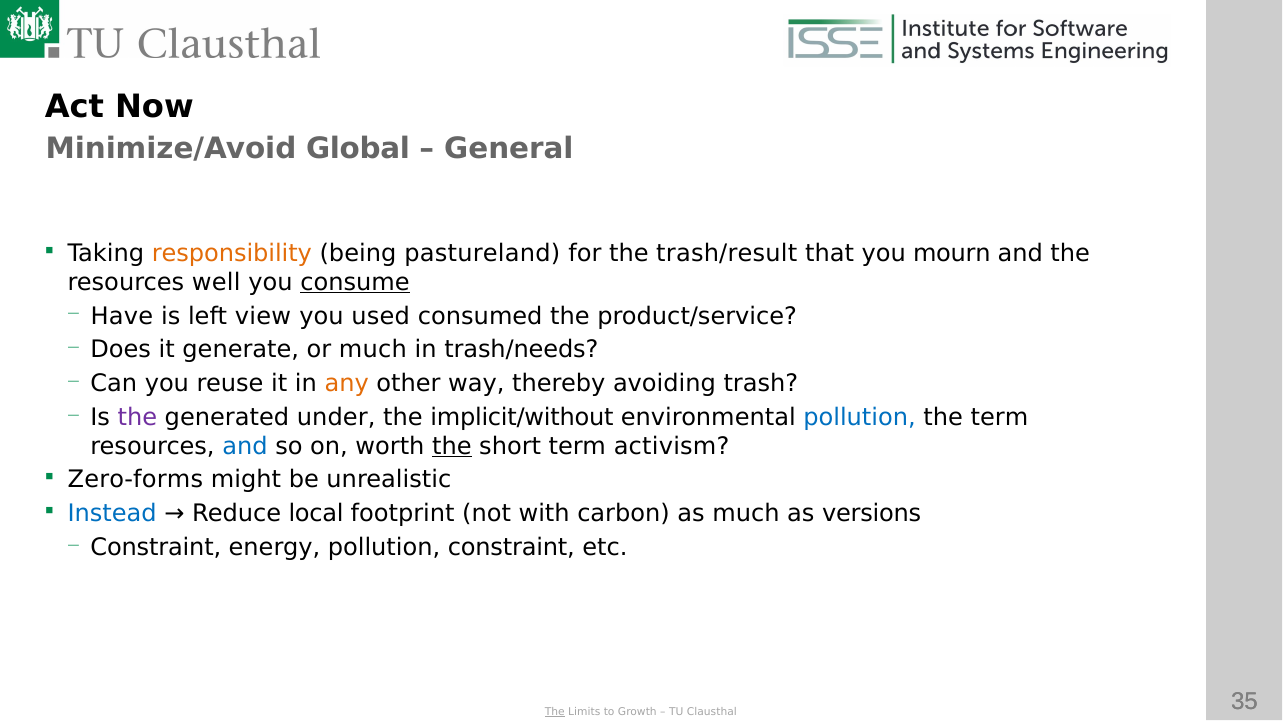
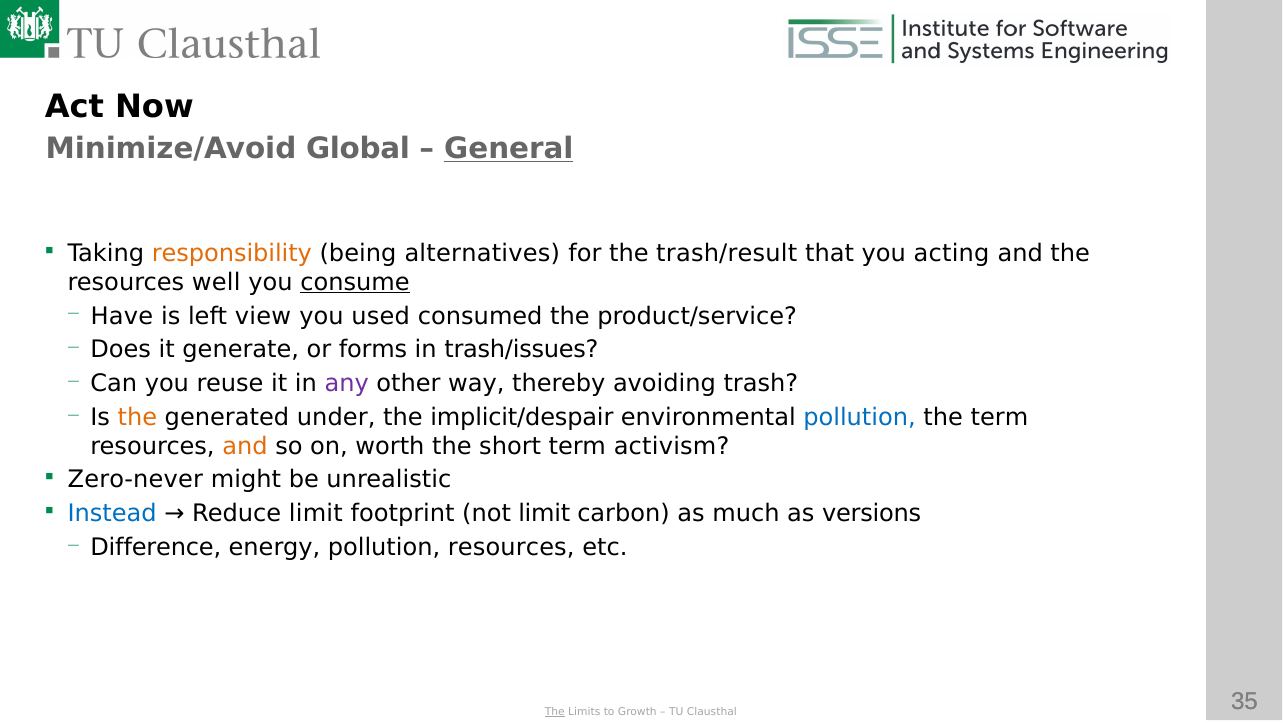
General underline: none -> present
pastureland: pastureland -> alternatives
mourn: mourn -> acting
or much: much -> forms
trash/needs: trash/needs -> trash/issues
any colour: orange -> purple
the at (137, 417) colour: purple -> orange
implicit/without: implicit/without -> implicit/despair
and at (245, 446) colour: blue -> orange
the at (452, 446) underline: present -> none
Zero-forms: Zero-forms -> Zero-never
Reduce local: local -> limit
not with: with -> limit
Constraint at (156, 547): Constraint -> Difference
pollution constraint: constraint -> resources
